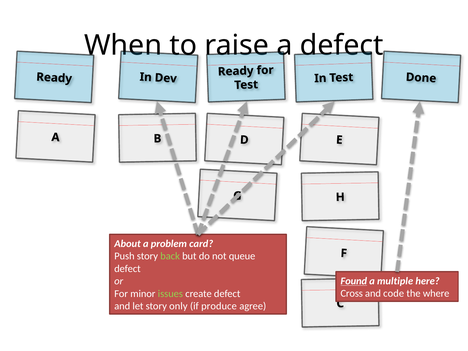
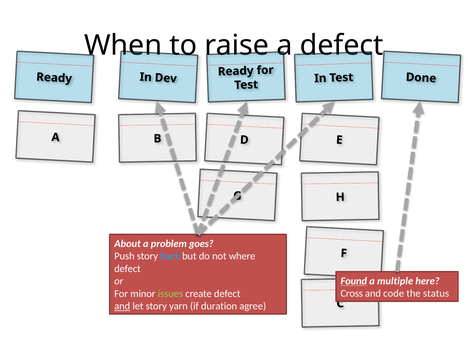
card: card -> goes
back colour: light green -> light blue
queue: queue -> where
where: where -> status
and at (122, 306) underline: none -> present
only: only -> yarn
produce: produce -> duration
